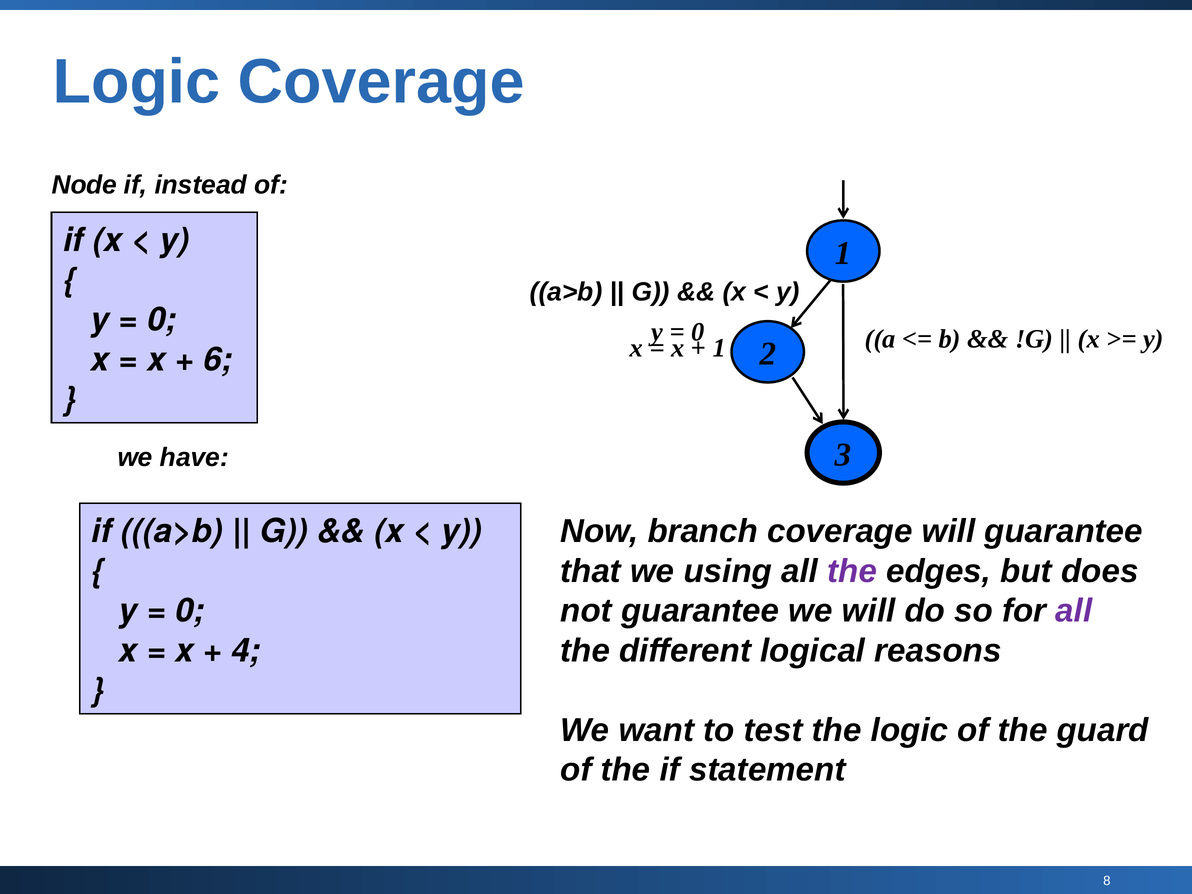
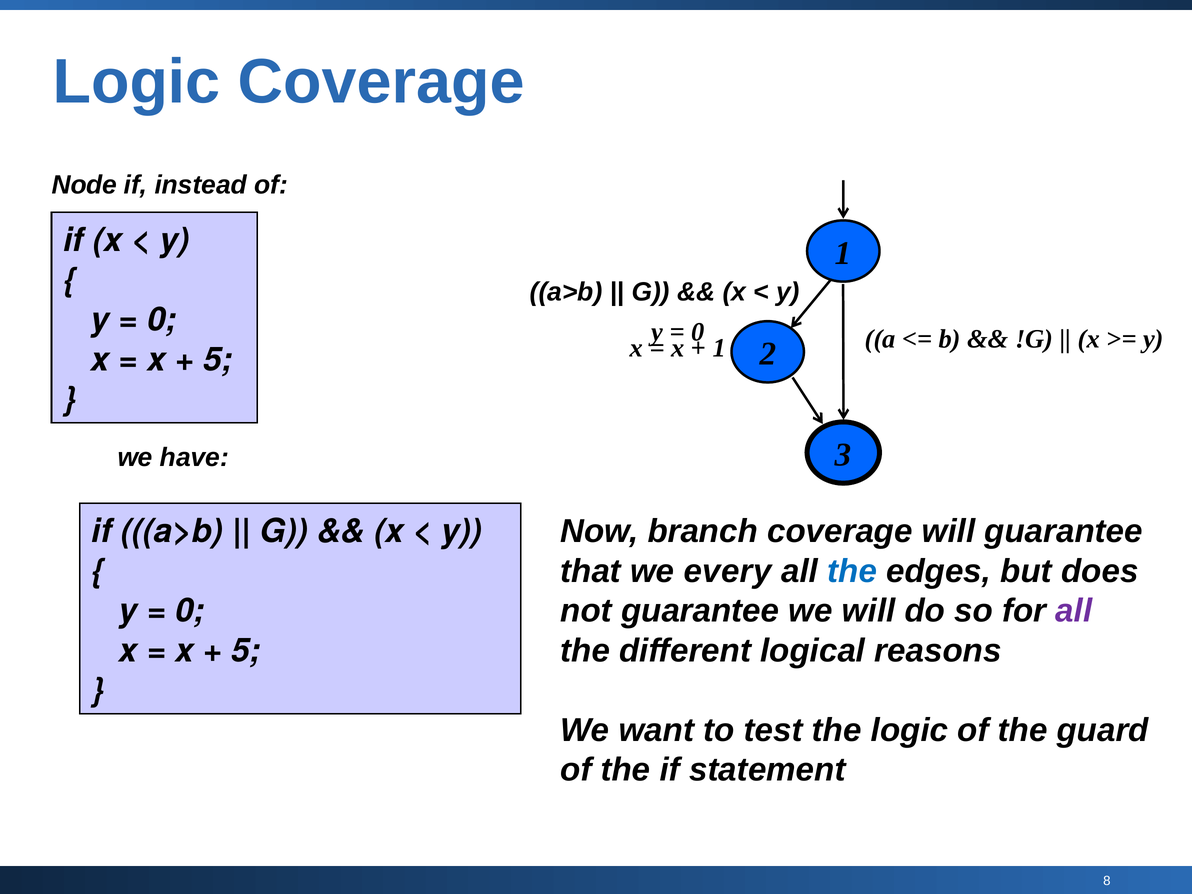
6 at (218, 360): 6 -> 5
using: using -> every
the at (852, 571) colour: purple -> blue
4 at (246, 651): 4 -> 5
